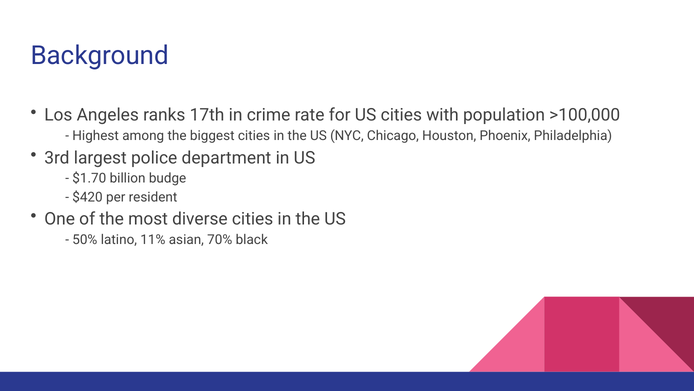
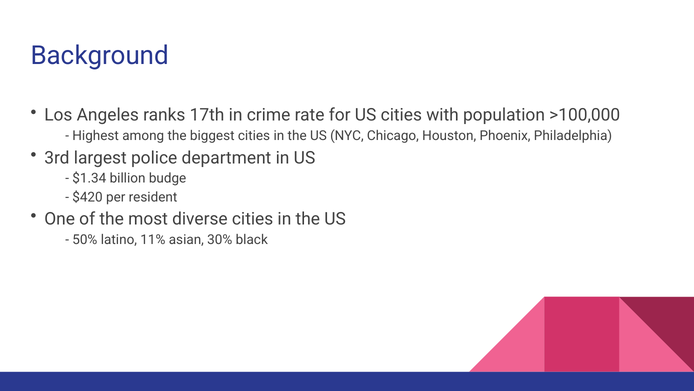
$1.70: $1.70 -> $1.34
70%: 70% -> 30%
